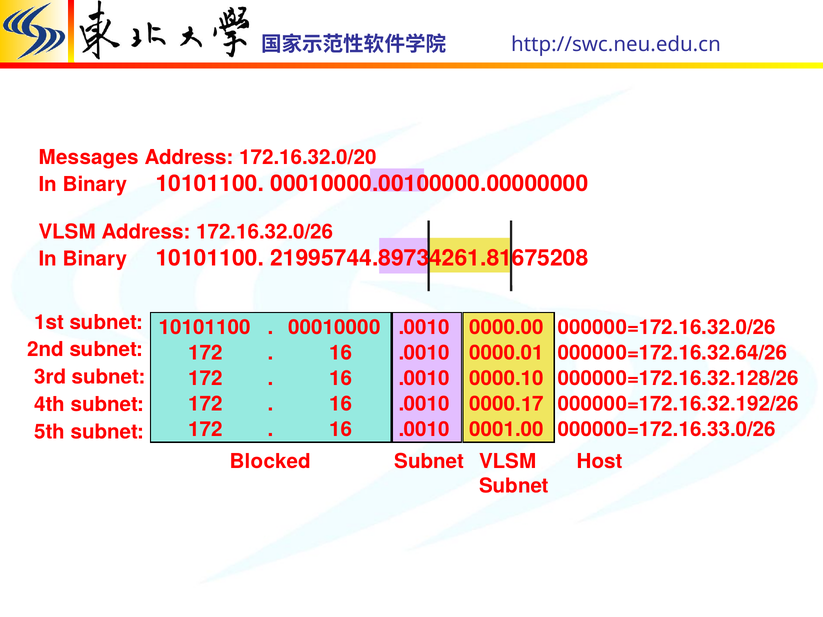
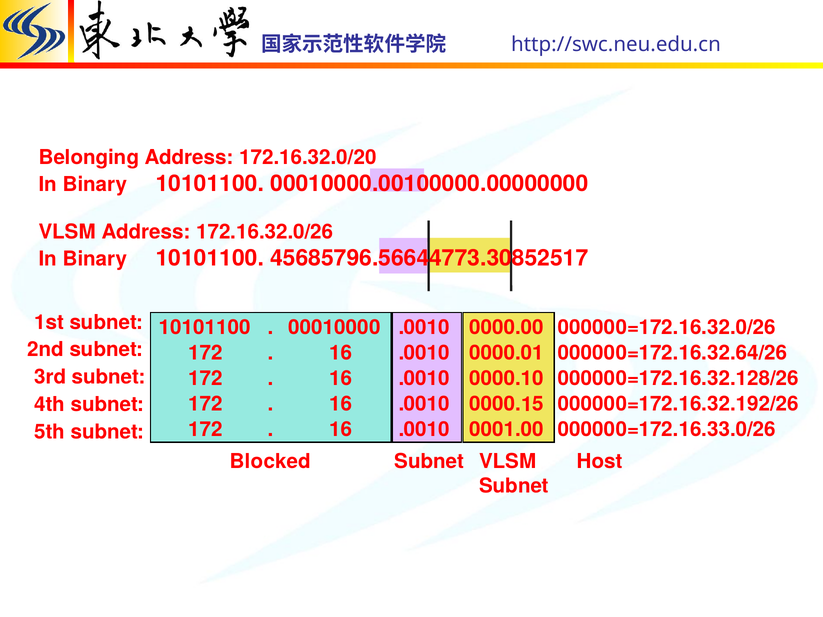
Messages: Messages -> Belonging
21995744.89734261.81675208: 21995744.89734261.81675208 -> 45685796.56644773.30852517
7: 7 -> 5
